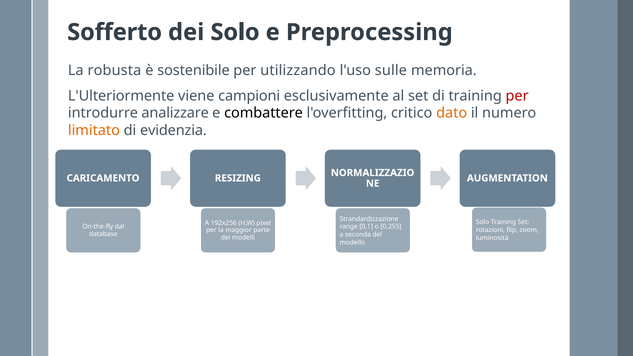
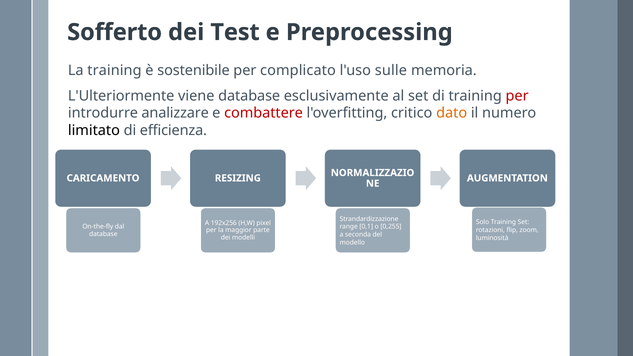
dei Solo: Solo -> Test
La robusta: robusta -> training
utilizzando: utilizzando -> complicato
viene campioni: campioni -> database
combattere colour: black -> red
limitato colour: orange -> black
evidenzia: evidenzia -> efficienza
